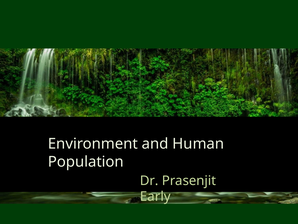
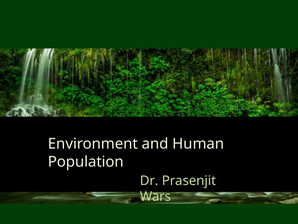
Early: Early -> Wars
